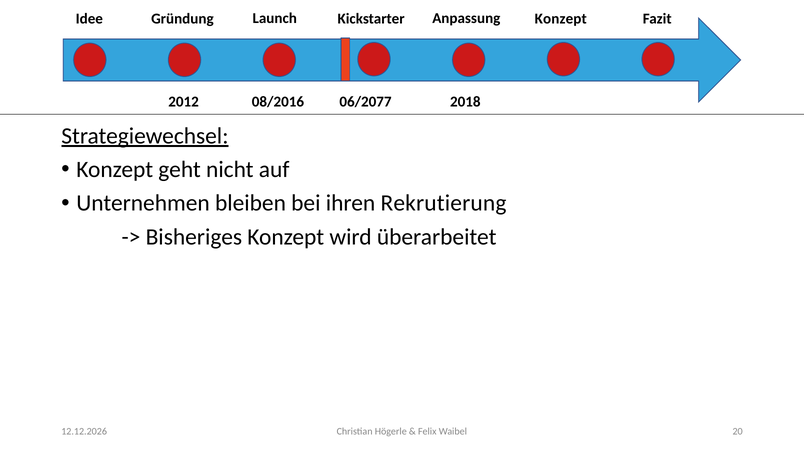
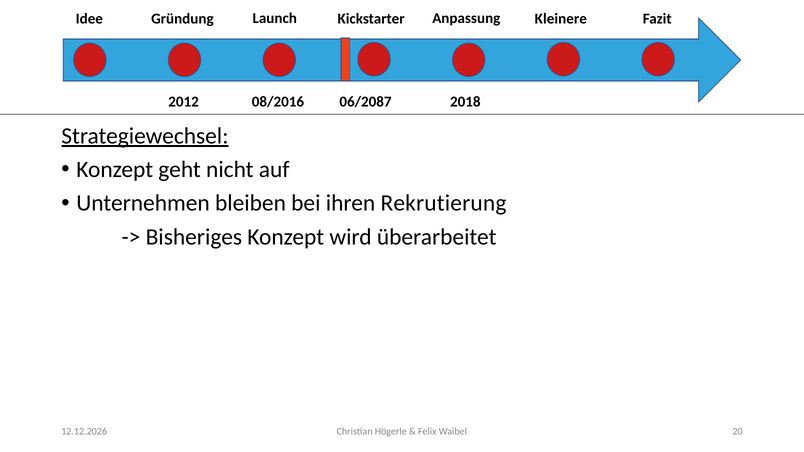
Konzept at (561, 19): Konzept -> Kleinere
06/2077: 06/2077 -> 06/2087
